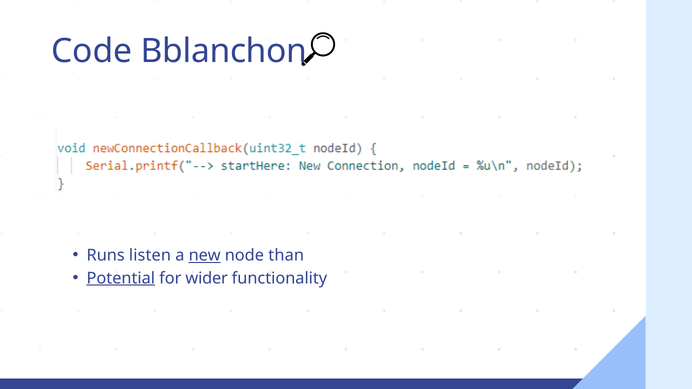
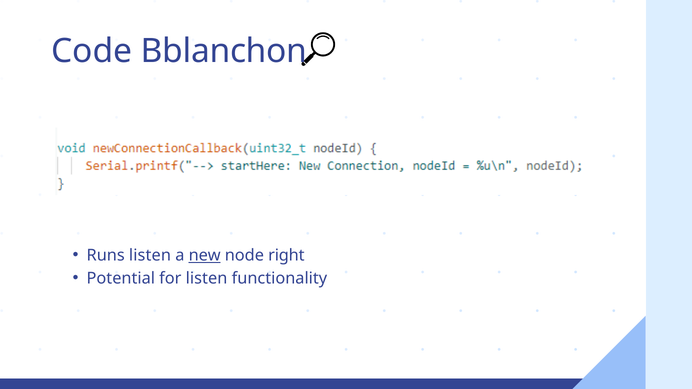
than: than -> right
Potential underline: present -> none
for wider: wider -> listen
